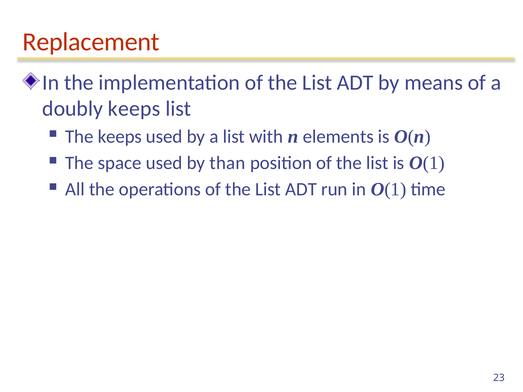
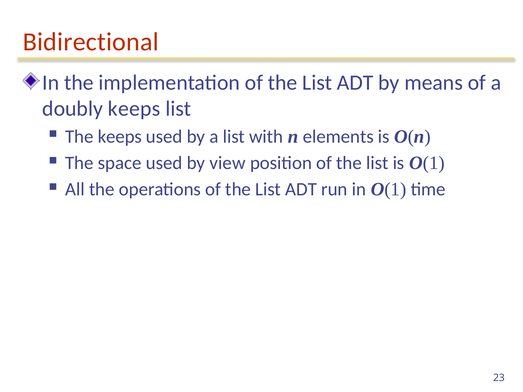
Replacement: Replacement -> Bidirectional
than: than -> view
